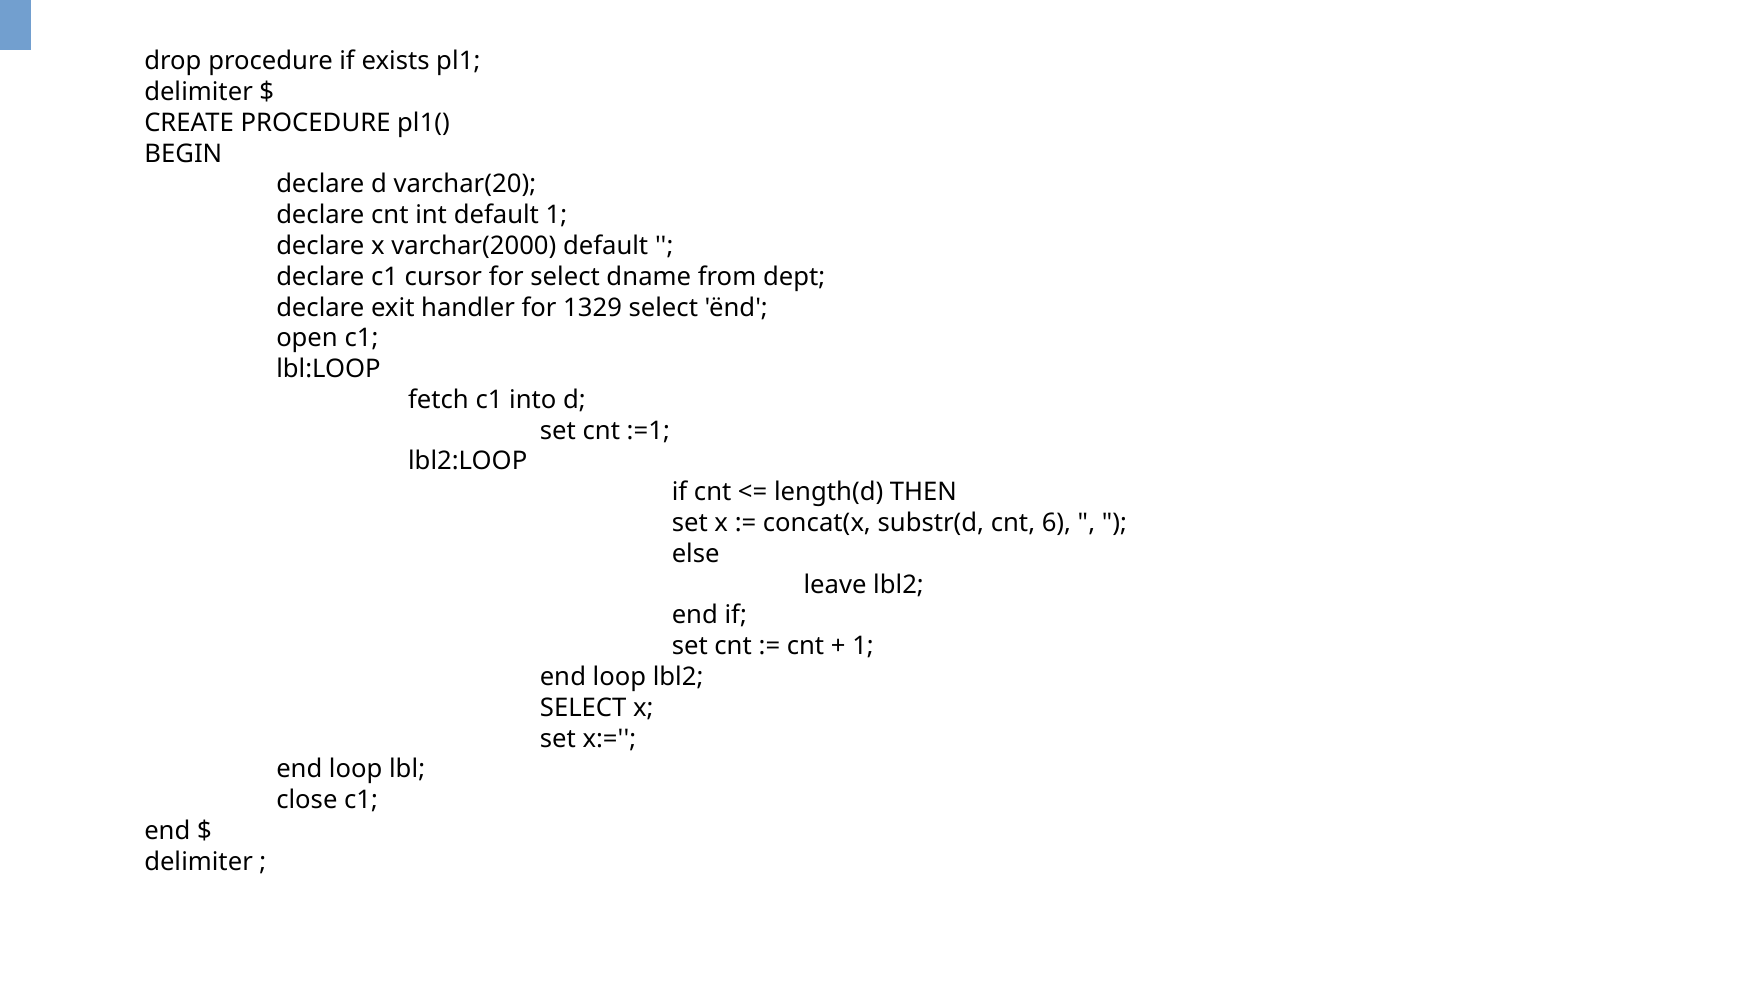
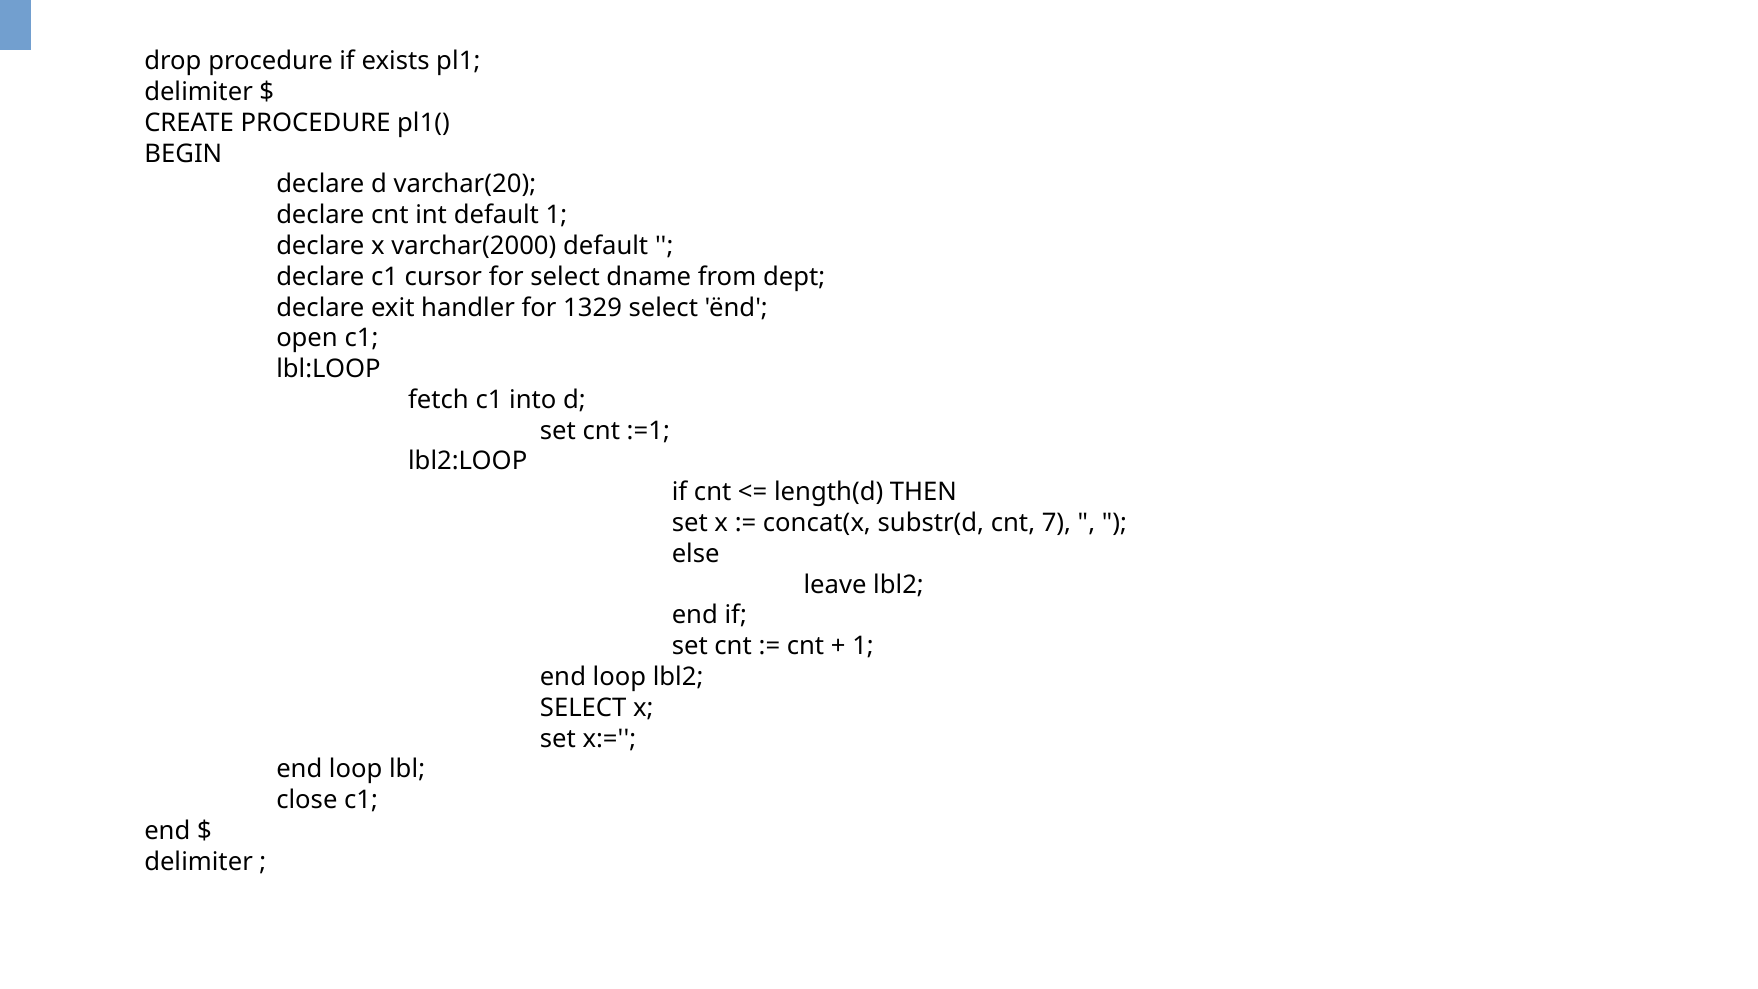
6: 6 -> 7
